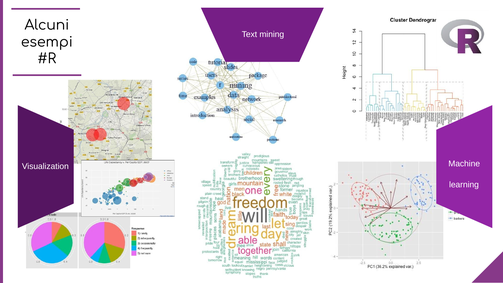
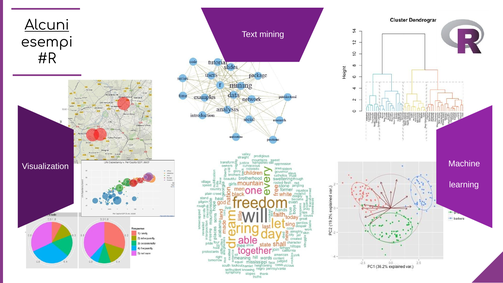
Alcuni underline: none -> present
